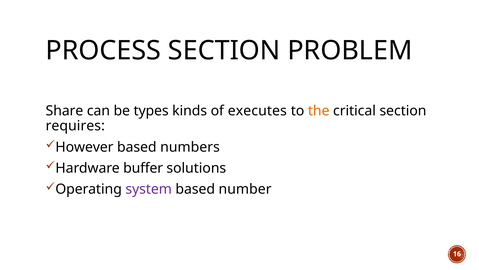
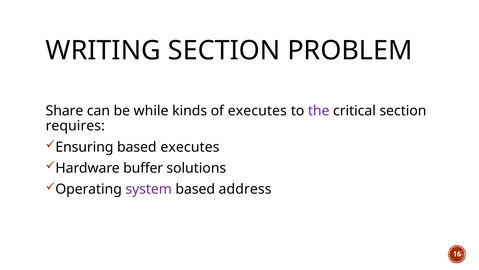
PROCESS: PROCESS -> WRITING
types: types -> while
the colour: orange -> purple
However: However -> Ensuring
based numbers: numbers -> executes
number: number -> address
